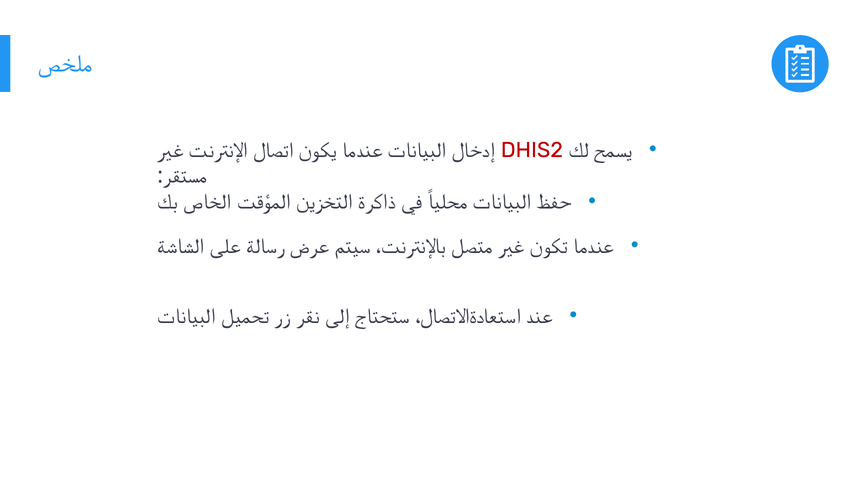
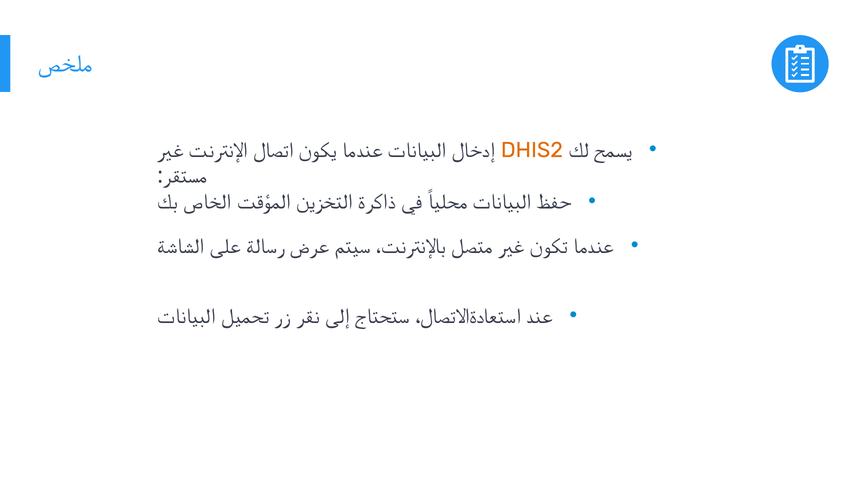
DHIS2 colour: red -> orange
